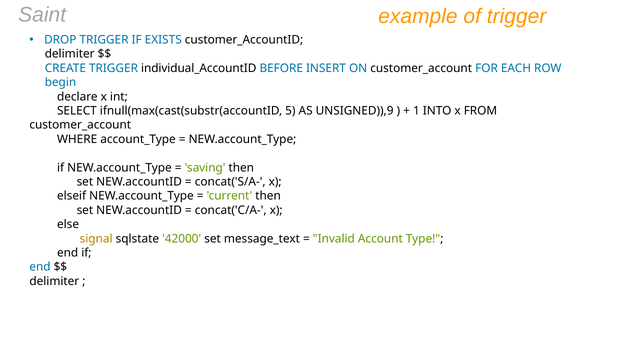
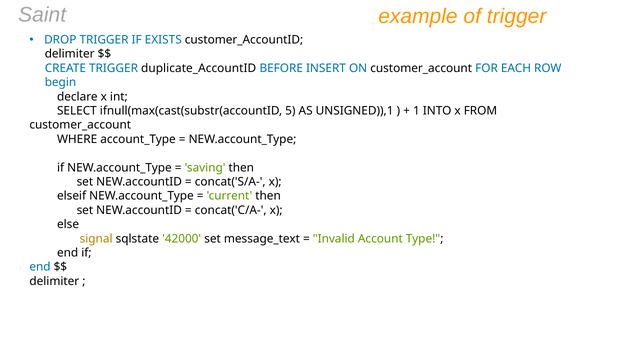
individual_AccountID: individual_AccountID -> duplicate_AccountID
UNSIGNED)),9: UNSIGNED)),9 -> UNSIGNED)),1
